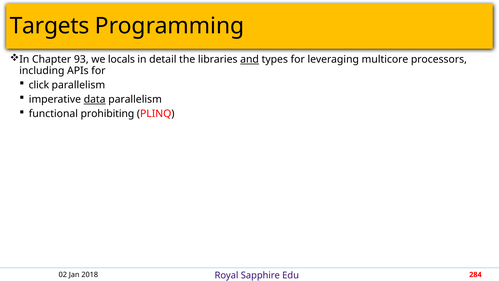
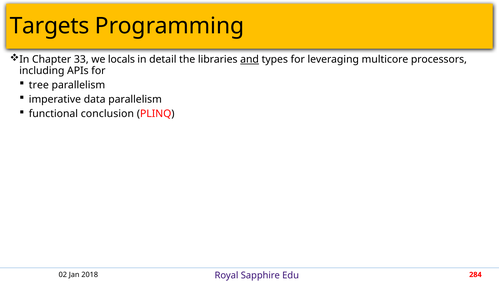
93: 93 -> 33
click: click -> tree
data underline: present -> none
prohibiting: prohibiting -> conclusion
